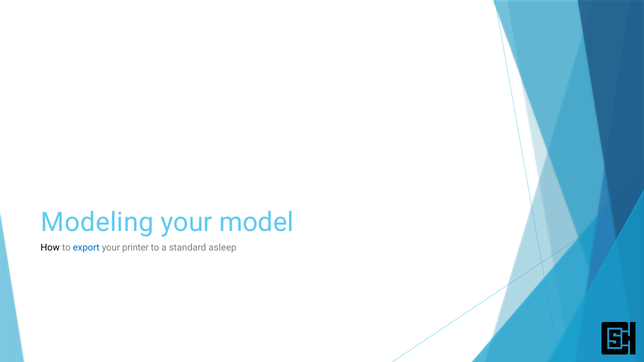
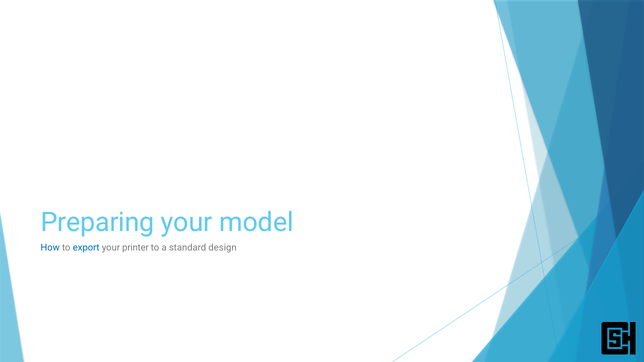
Modeling: Modeling -> Preparing
How colour: black -> blue
asleep: asleep -> design
